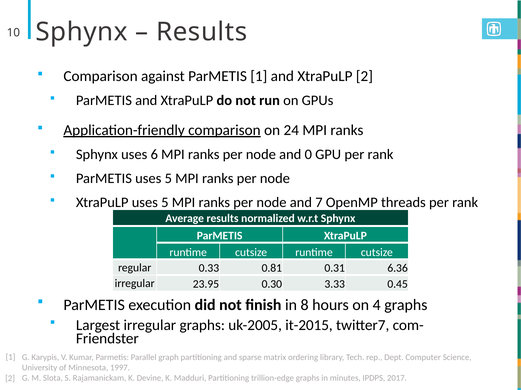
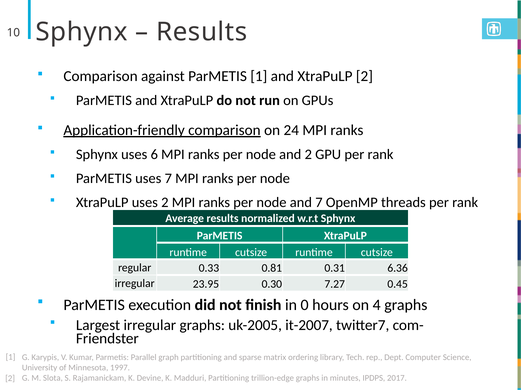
and 0: 0 -> 2
ParMETIS uses 5: 5 -> 7
XtraPuLP uses 5: 5 -> 2
3.33: 3.33 -> 7.27
8: 8 -> 0
it-2015: it-2015 -> it-2007
